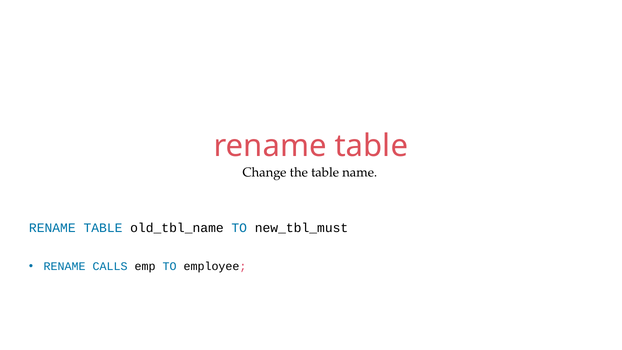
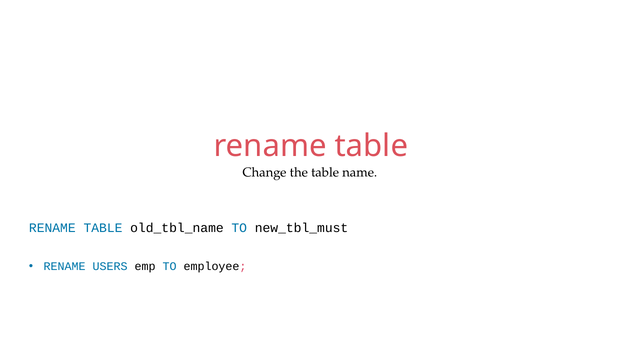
CALLS: CALLS -> USERS
